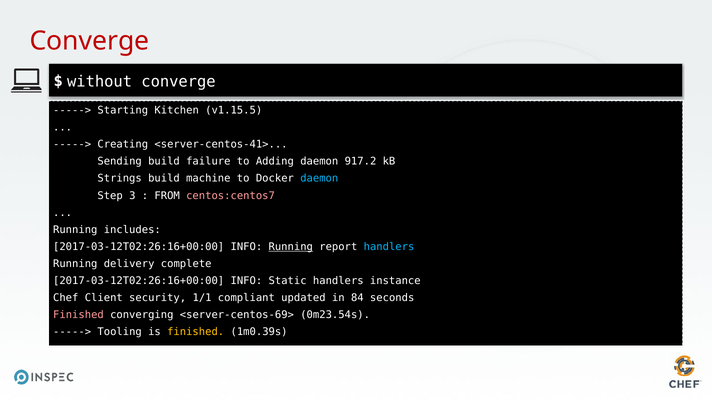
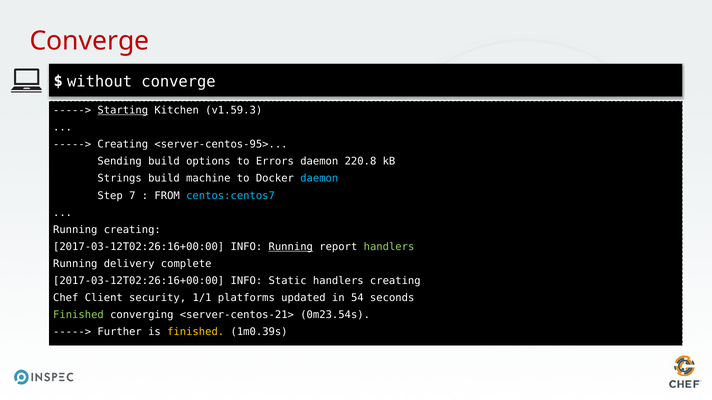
Starting underline: none -> present
v1.15.5: v1.15.5 -> v1.59.3
<server-centos-41>: <server-centos-41> -> <server-centos-95>
failure: failure -> options
Adding: Adding -> Errors
917.2: 917.2 -> 220.8
3: 3 -> 7
centos:centos7 colour: pink -> light blue
Running includes: includes -> creating
handlers at (389, 247) colour: light blue -> light green
handlers instance: instance -> creating
compliant: compliant -> platforms
84: 84 -> 54
Finished at (78, 315) colour: pink -> light green
<server-centos-69>: <server-centos-69> -> <server-centos-21>
Tooling: Tooling -> Further
